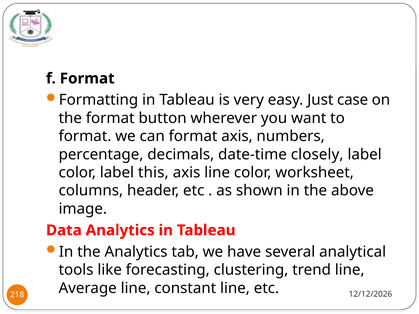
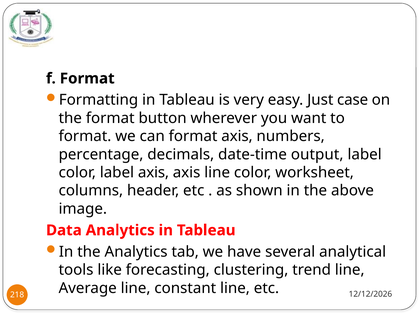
closely: closely -> output
label this: this -> axis
